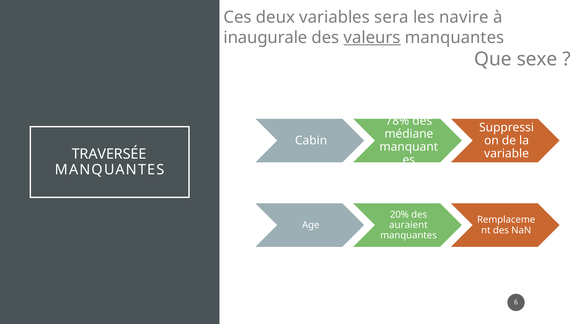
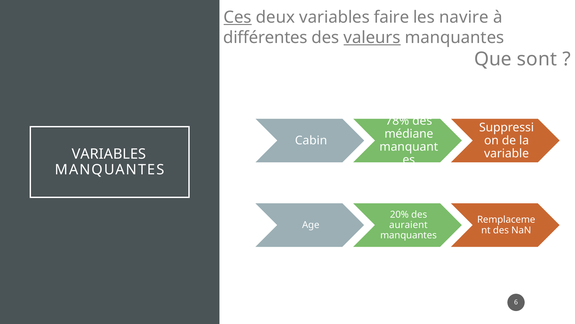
Ces underline: none -> present
sera: sera -> faire
inaugurale: inaugurale -> différentes
sexe: sexe -> sont
TRAVERSÉE at (109, 154): TRAVERSÉE -> VARIABLES
